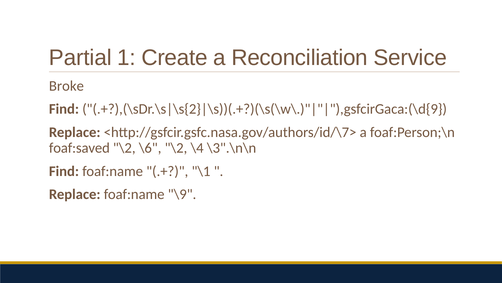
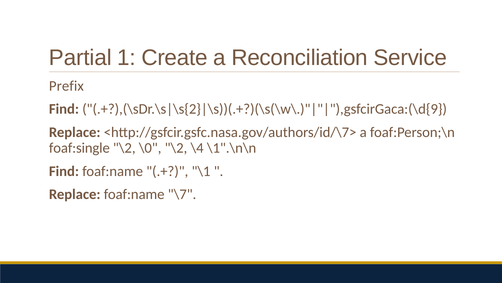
Broke: Broke -> Prefix
foaf:saved: foaf:saved -> foaf:single
\6: \6 -> \0
\3".\n\n: \3".\n\n -> \1".\n\n
\9: \9 -> \7
